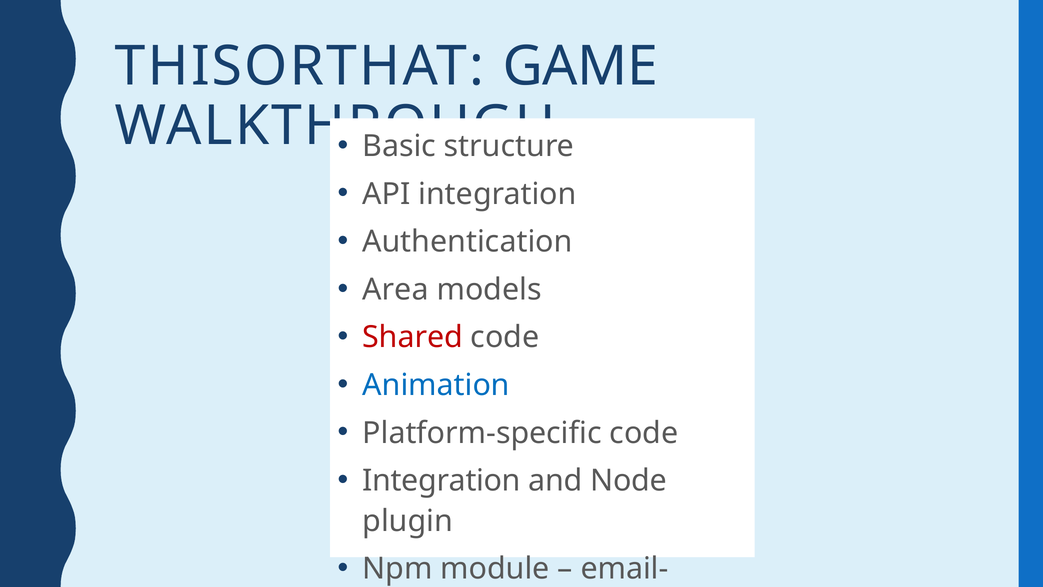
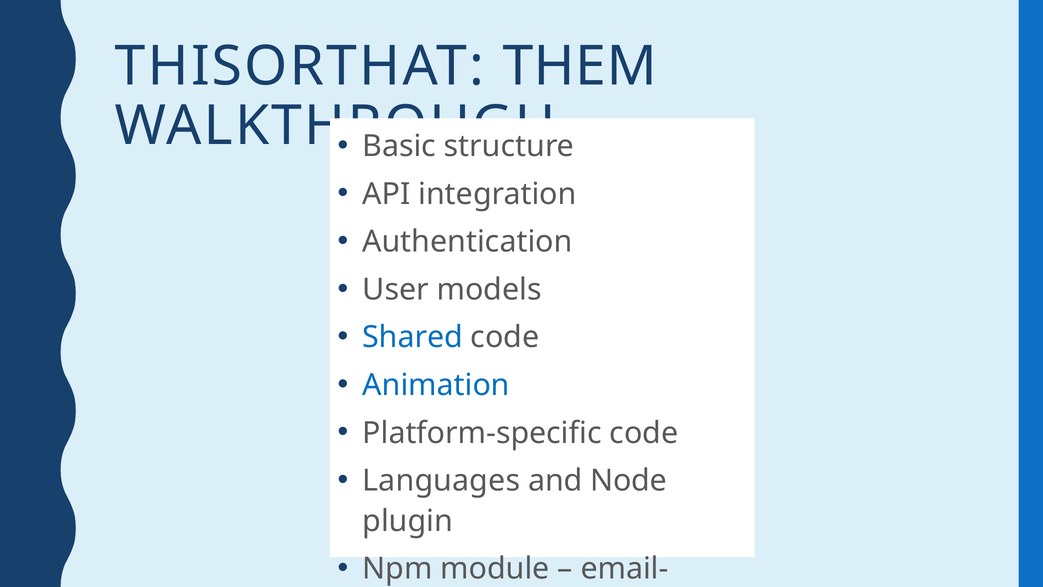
GAME: GAME -> THEM
Area: Area -> User
Shared colour: red -> blue
Integration at (441, 481): Integration -> Languages
